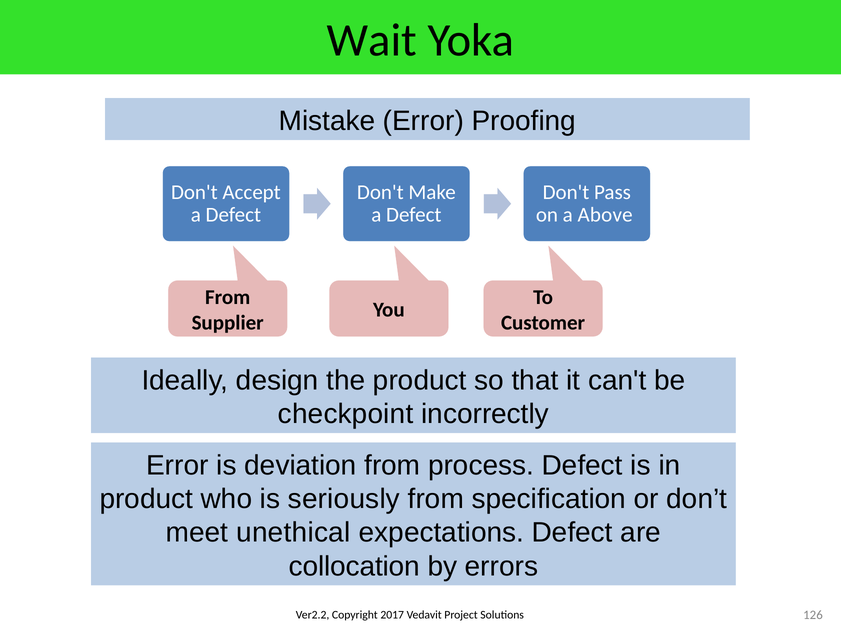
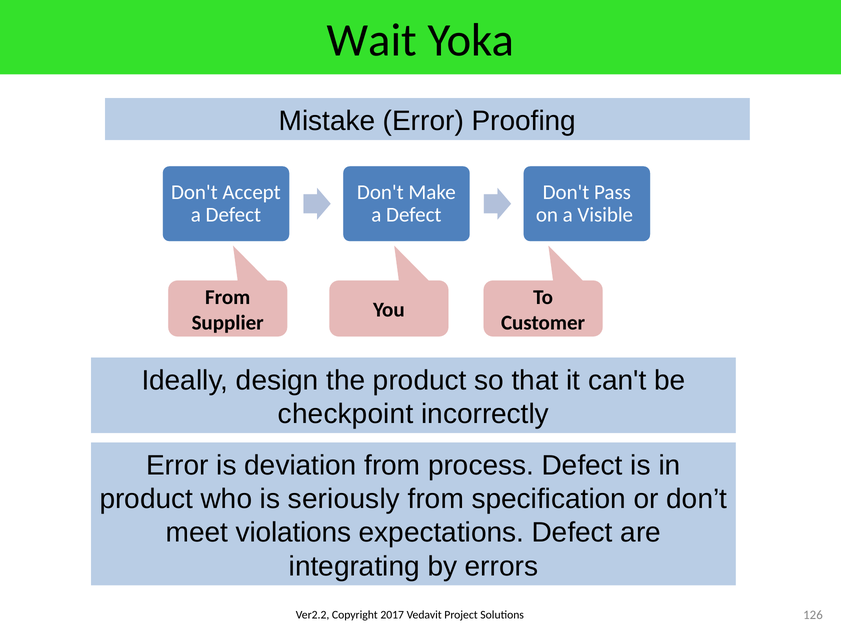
Above: Above -> Visible
unethical: unethical -> violations
collocation: collocation -> integrating
